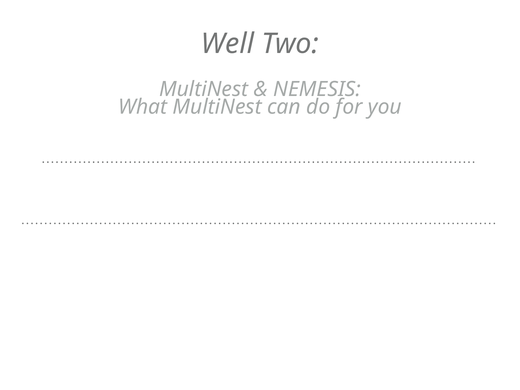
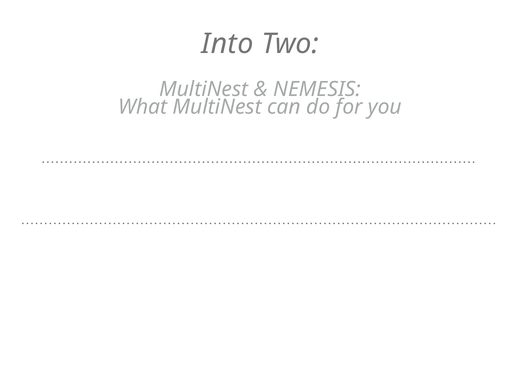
Well: Well -> Into
